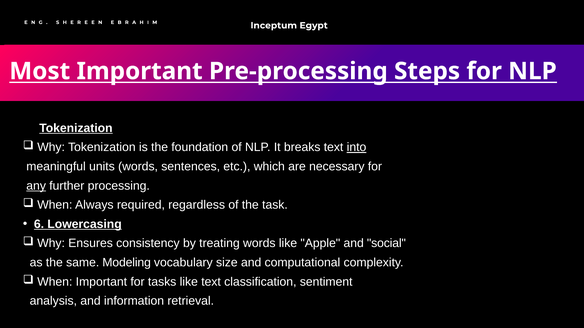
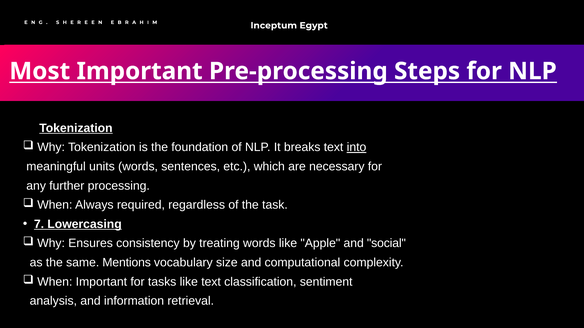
any underline: present -> none
6: 6 -> 7
Modeling: Modeling -> Mentions
